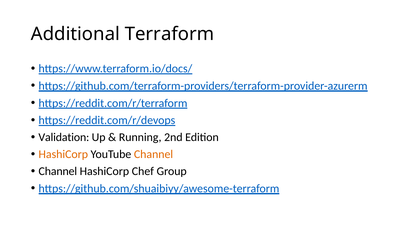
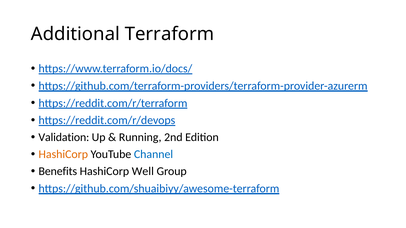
Channel at (154, 155) colour: orange -> blue
Channel at (58, 172): Channel -> Benefits
Chef: Chef -> Well
